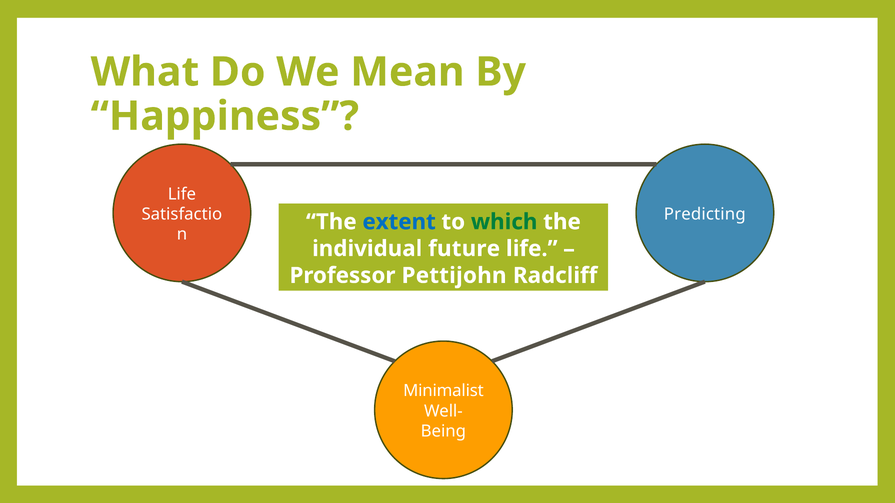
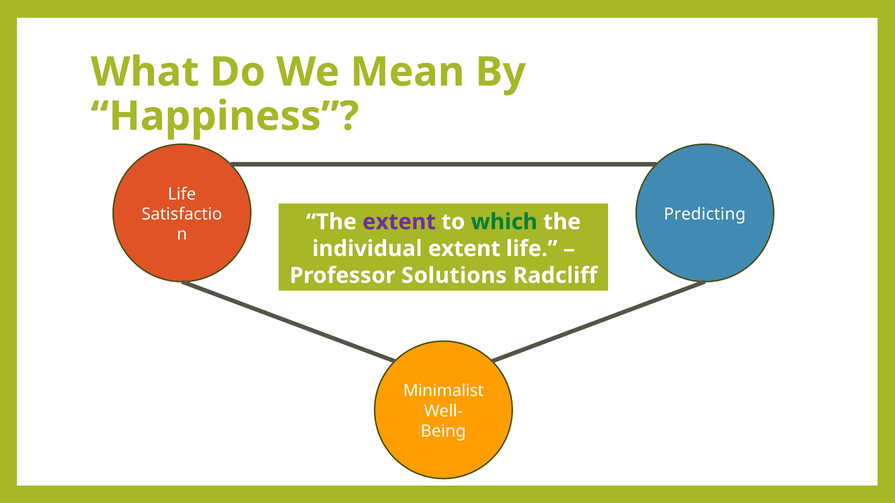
extent at (399, 222) colour: blue -> purple
individual future: future -> extent
Pettijohn: Pettijohn -> Solutions
